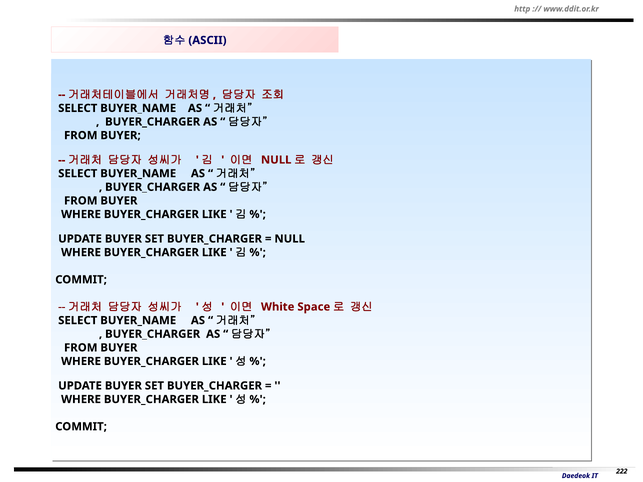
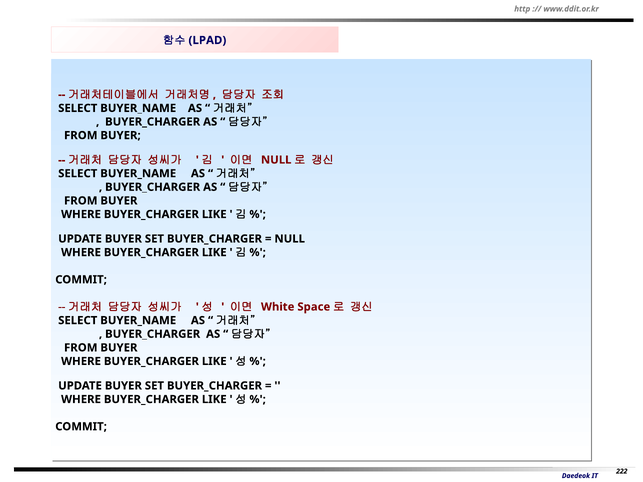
ASCII: ASCII -> LPAD
